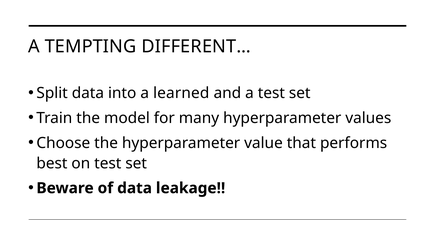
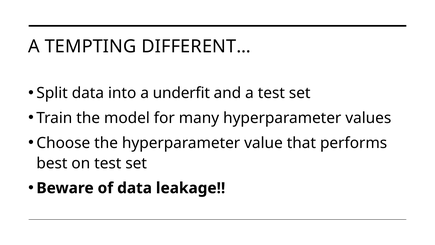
learned: learned -> underfit
